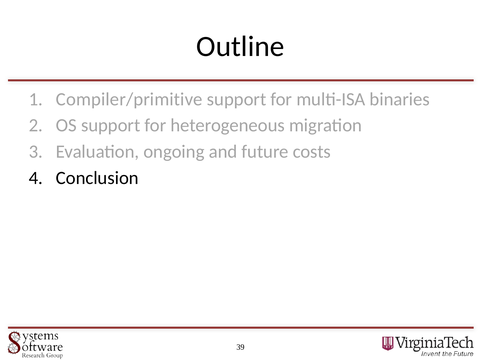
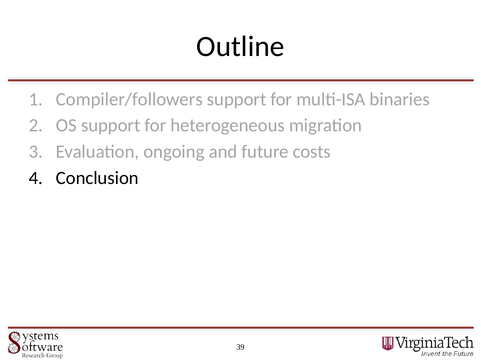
Compiler/primitive: Compiler/primitive -> Compiler/followers
